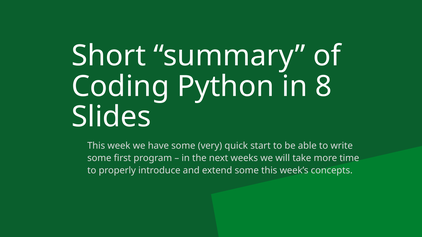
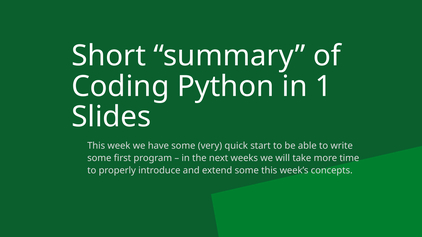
8: 8 -> 1
